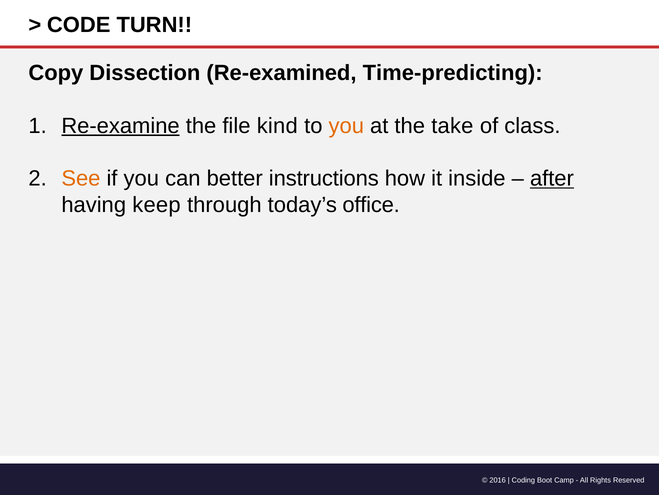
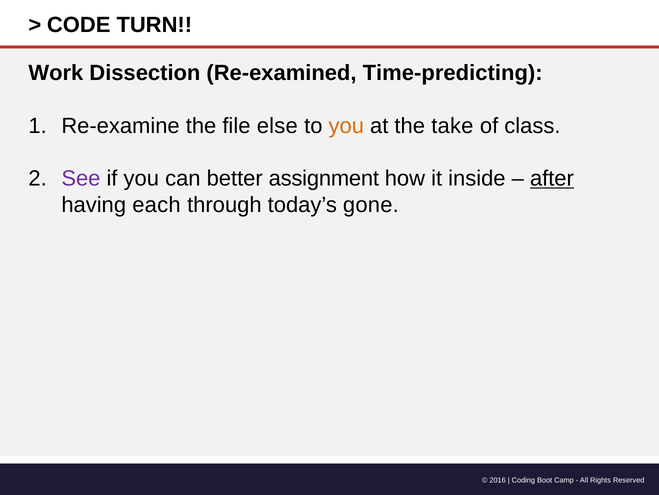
Copy: Copy -> Work
Re-examine underline: present -> none
kind: kind -> else
See colour: orange -> purple
instructions: instructions -> assignment
keep: keep -> each
office: office -> gone
